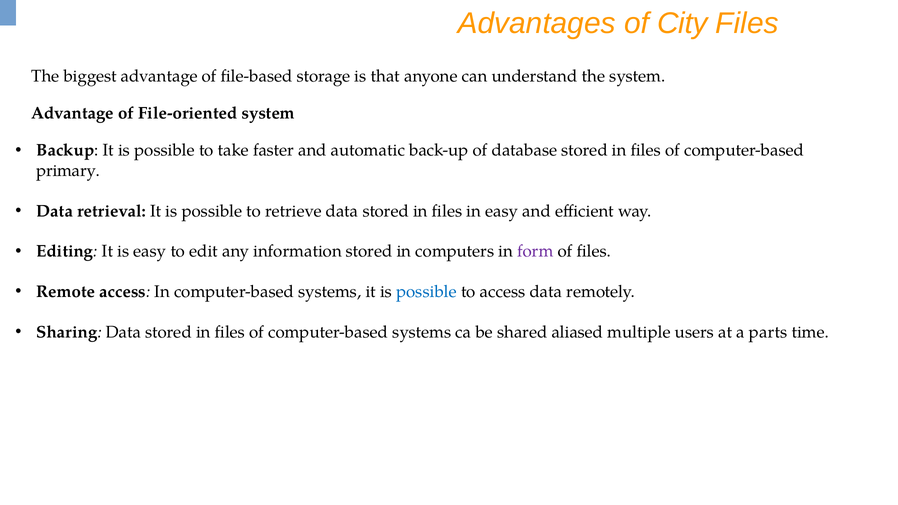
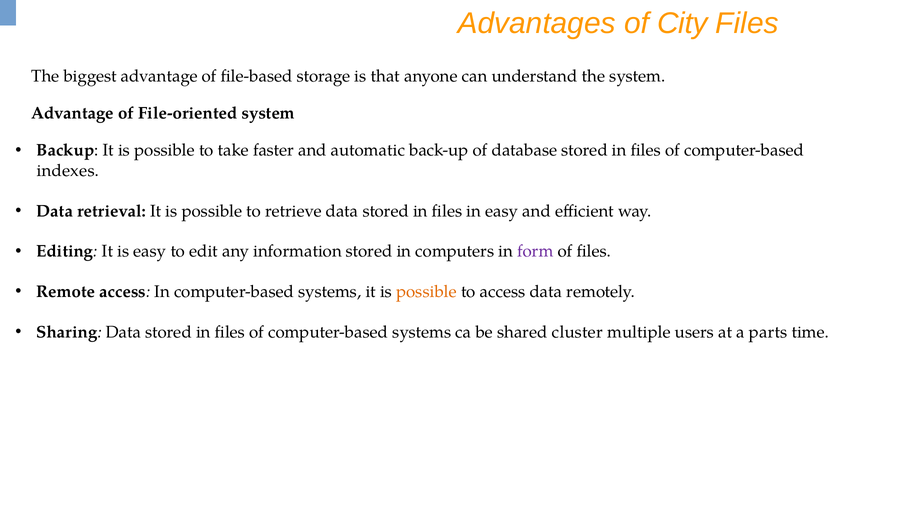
primary: primary -> indexes
possible at (427, 292) colour: blue -> orange
aliased: aliased -> cluster
